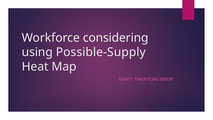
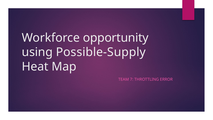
considering: considering -> opportunity
